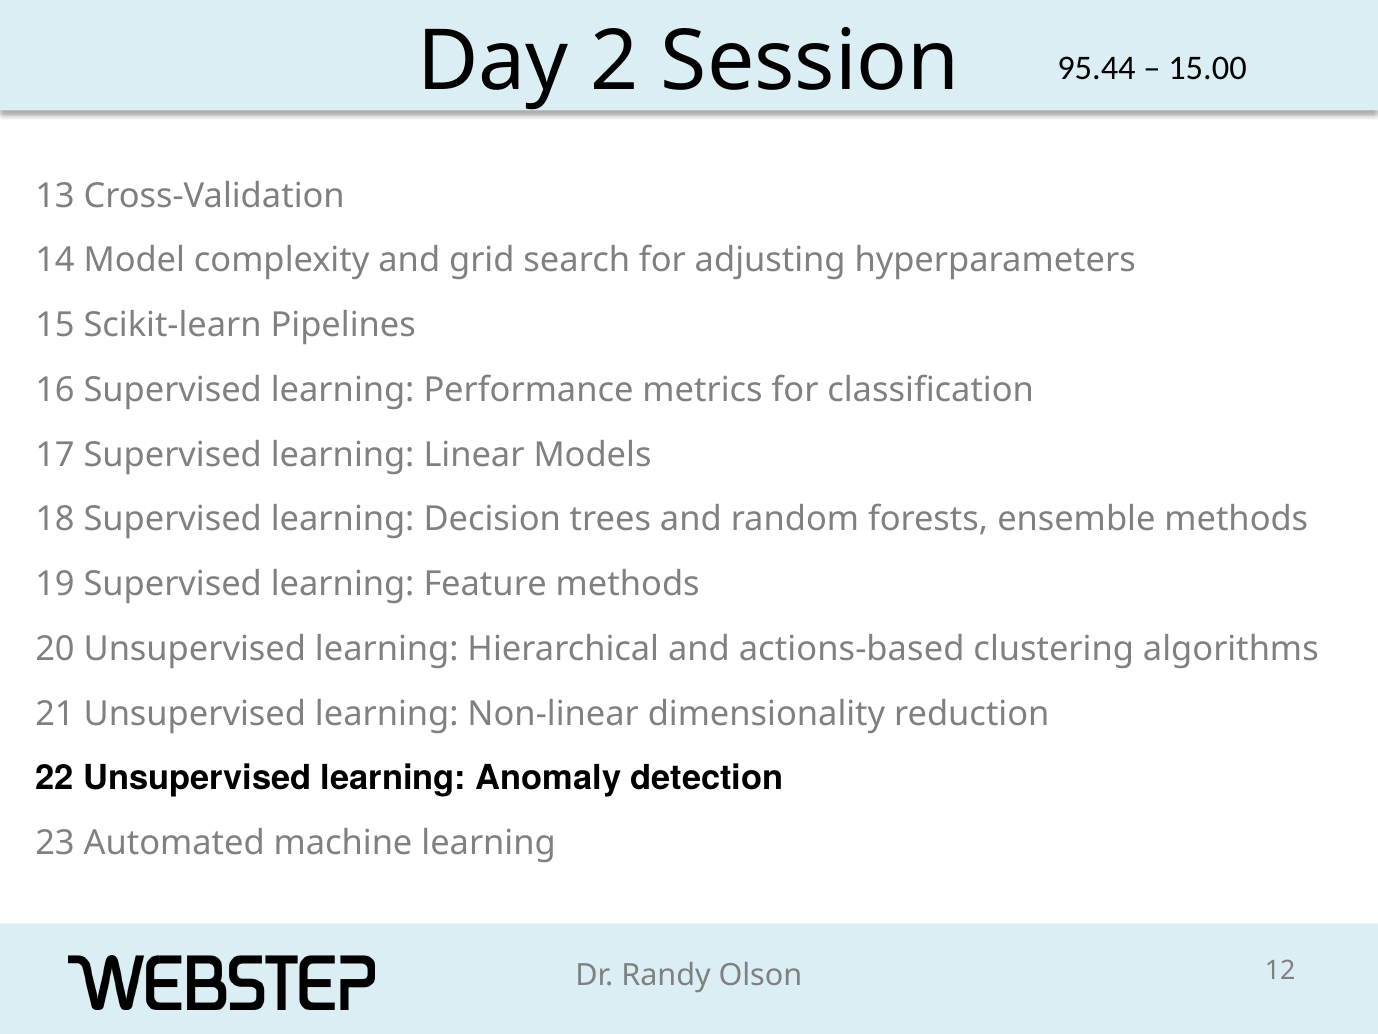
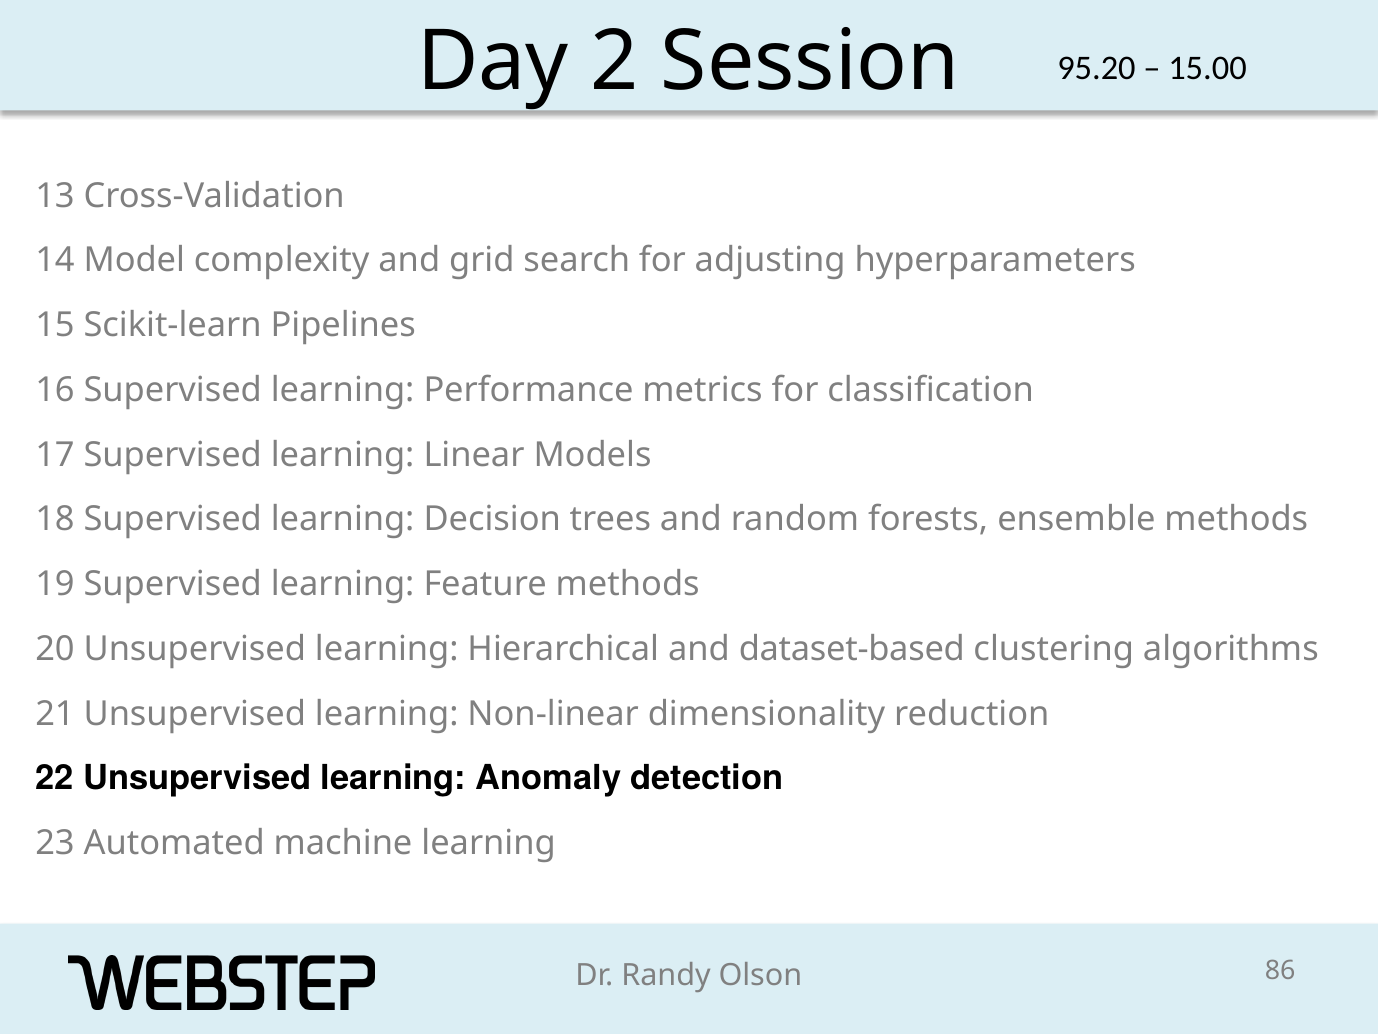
95.44: 95.44 -> 95.20
actions-based: actions-based -> dataset-based
12: 12 -> 86
